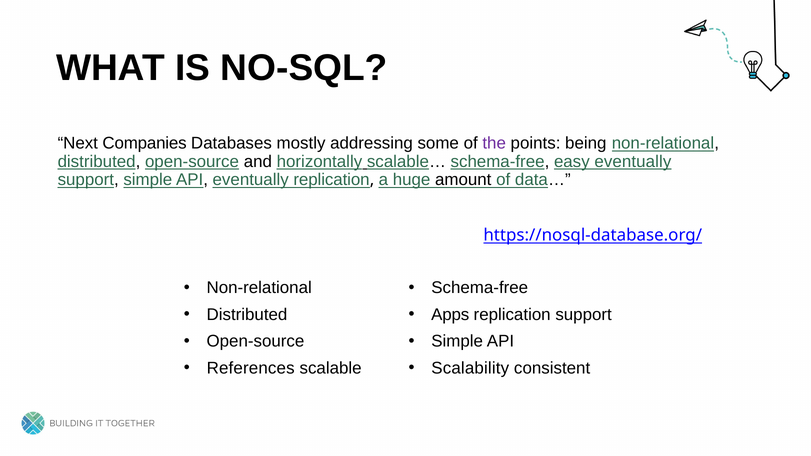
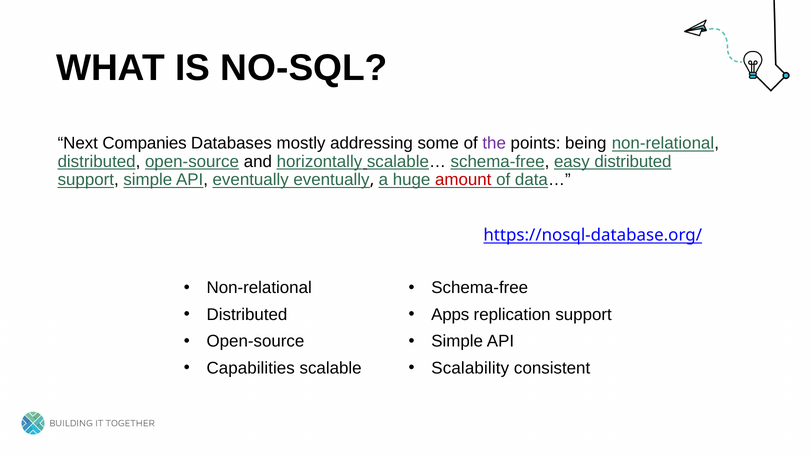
easy eventually: eventually -> distributed
eventually replication: replication -> eventually
amount colour: black -> red
References: References -> Capabilities
